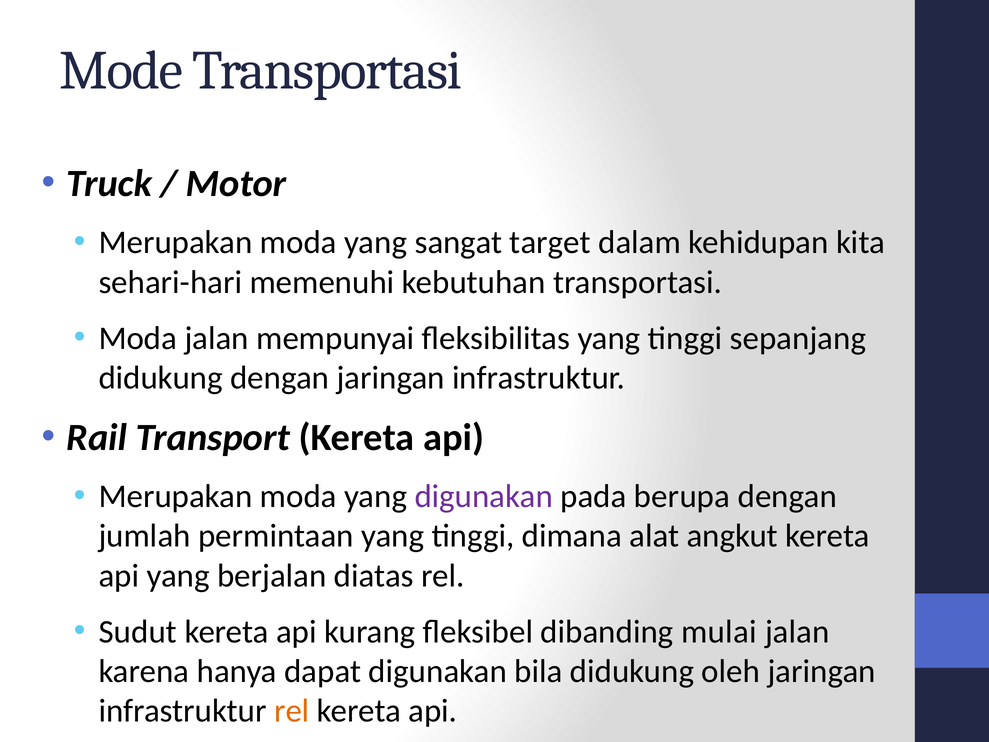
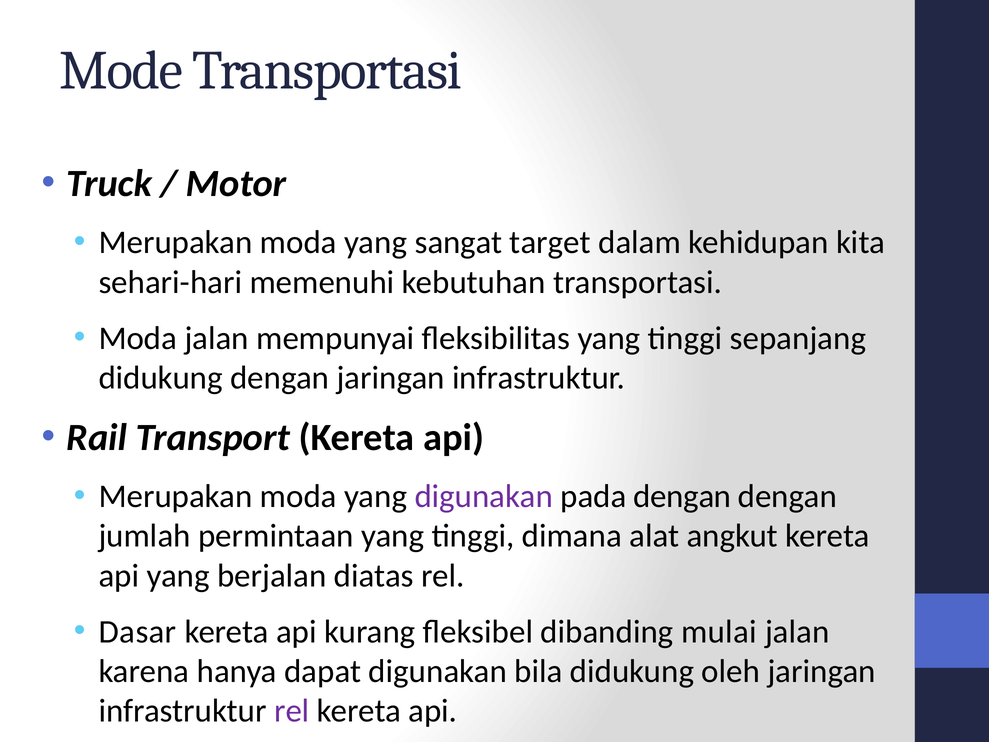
pada berupa: berupa -> dengan
Sudut: Sudut -> Dasar
rel at (292, 711) colour: orange -> purple
